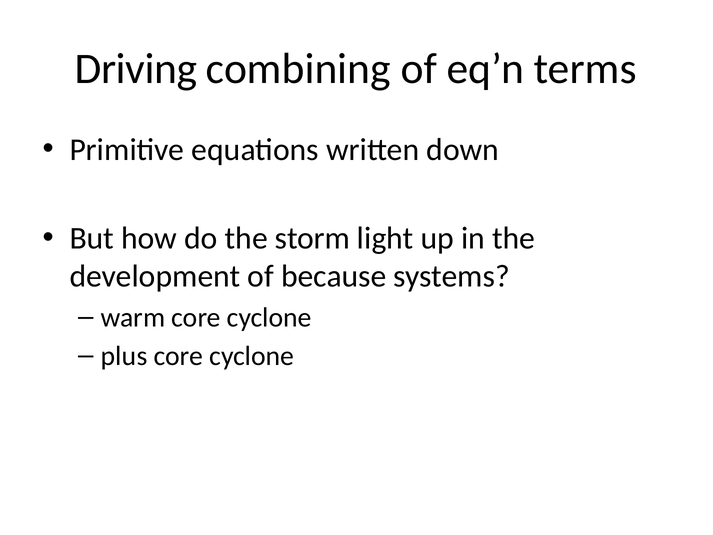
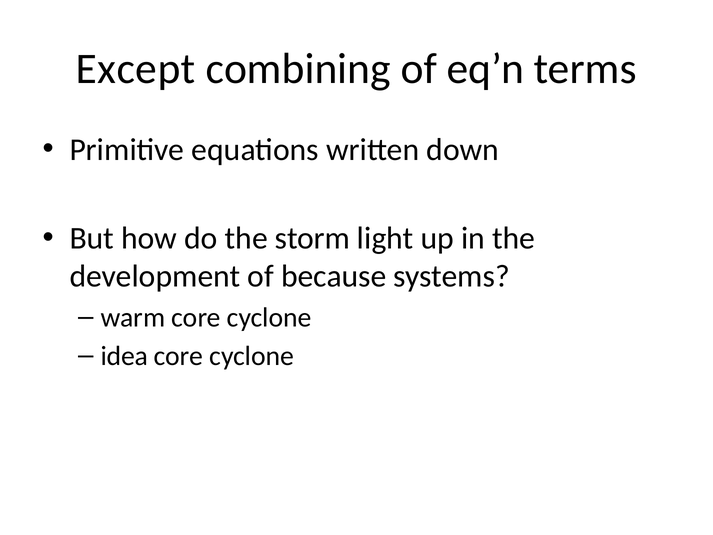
Driving: Driving -> Except
plus: plus -> idea
